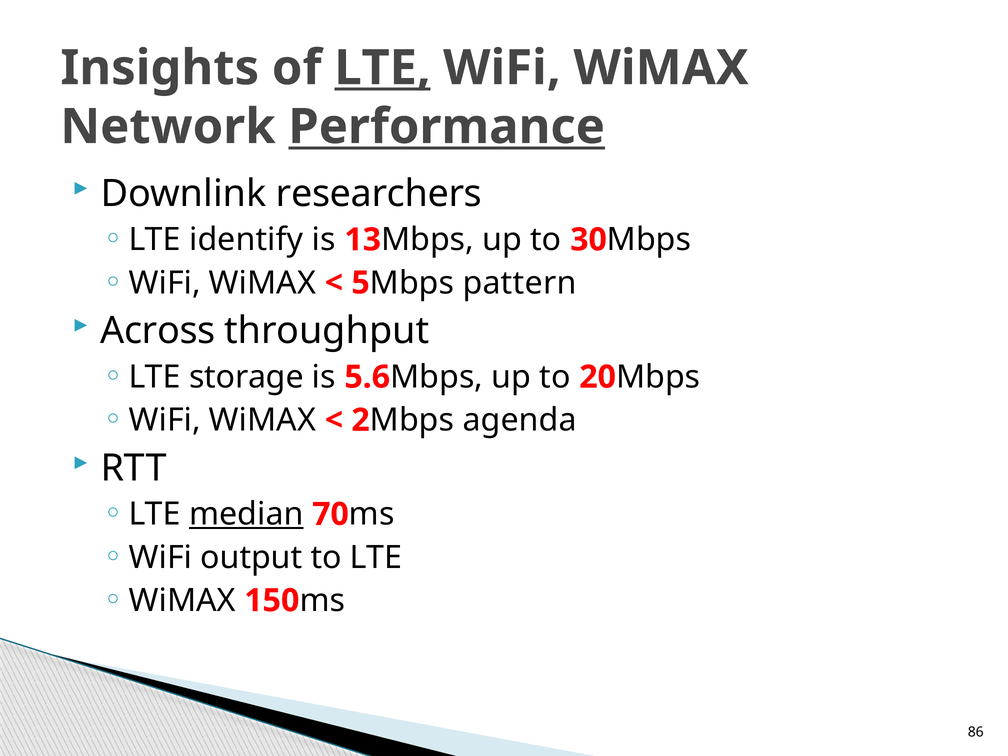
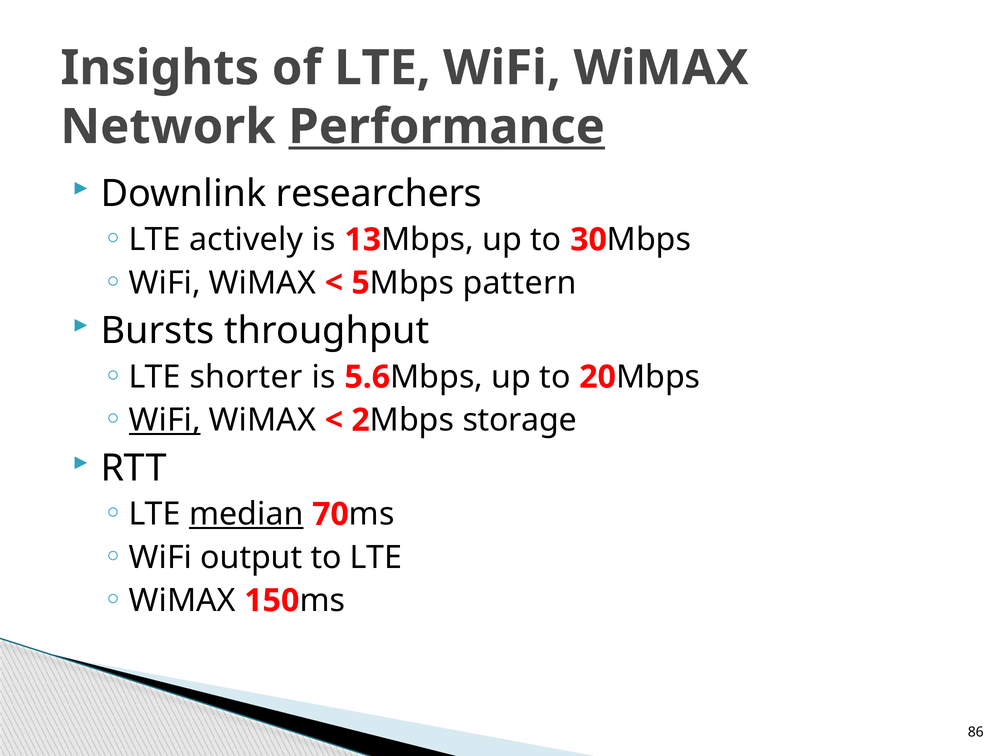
LTE at (382, 68) underline: present -> none
identify: identify -> actively
Across: Across -> Bursts
storage: storage -> shorter
WiFi at (165, 420) underline: none -> present
agenda: agenda -> storage
